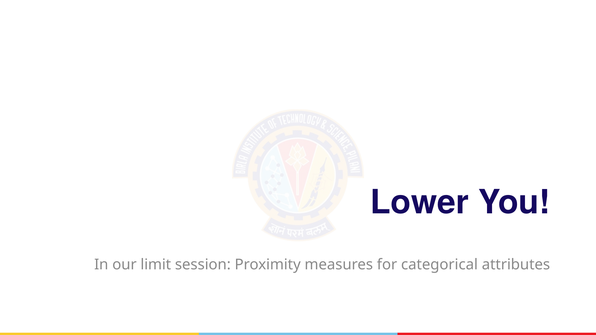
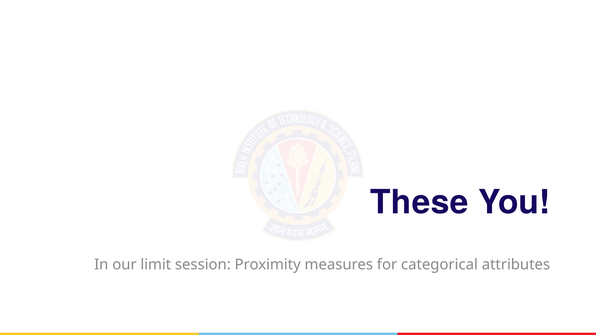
Lower: Lower -> These
